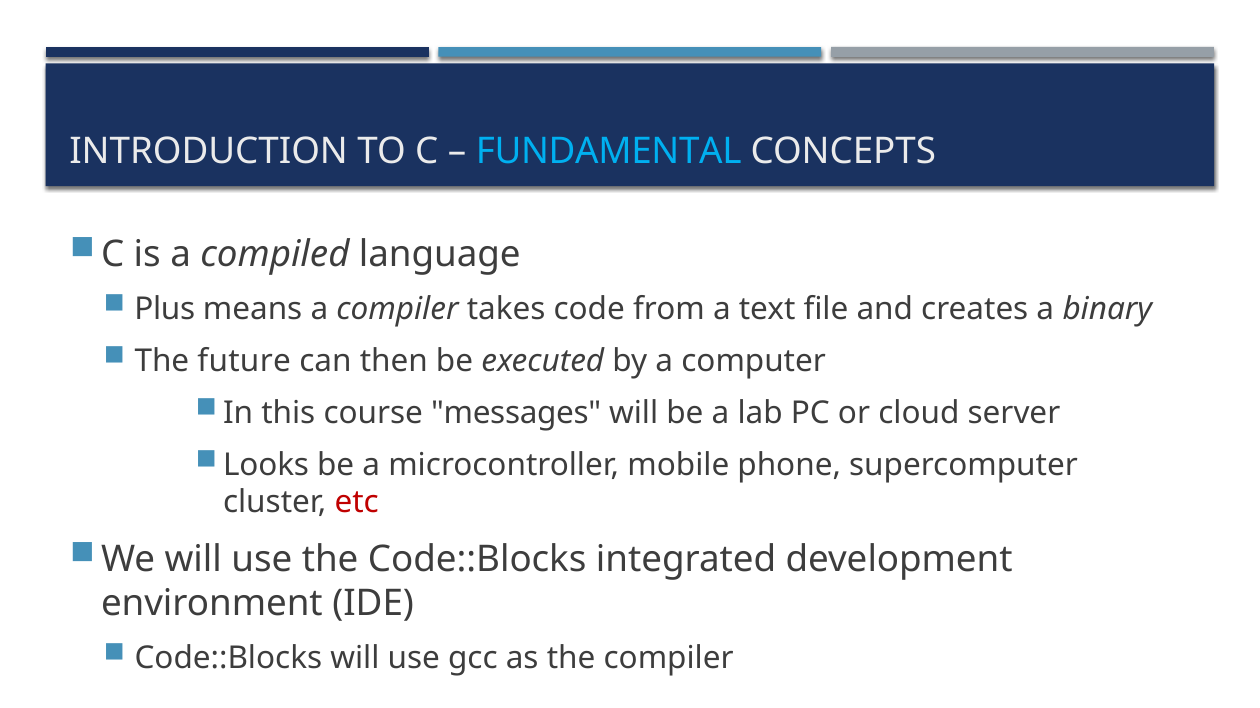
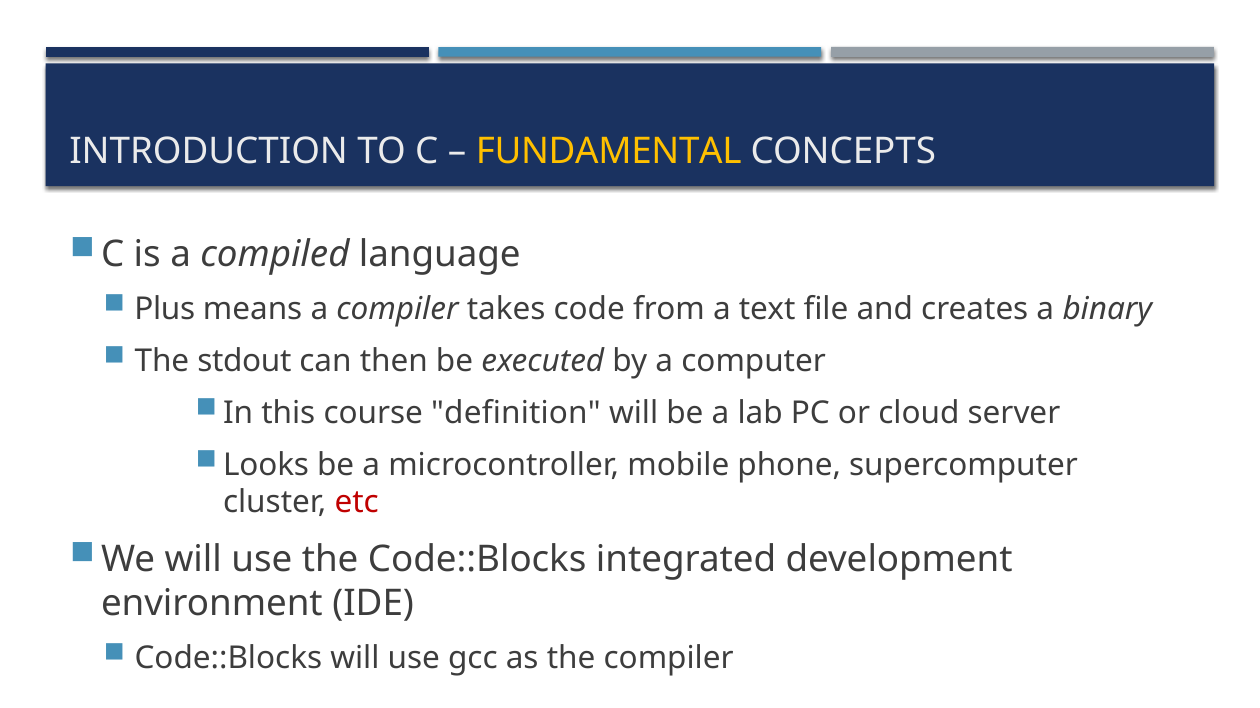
FUNDAMENTAL colour: light blue -> yellow
future: future -> stdout
messages: messages -> definition
